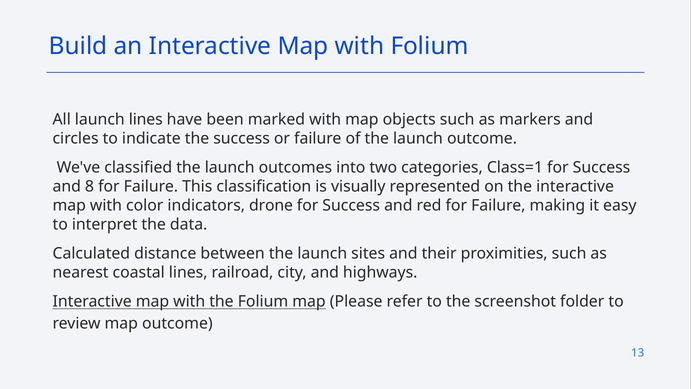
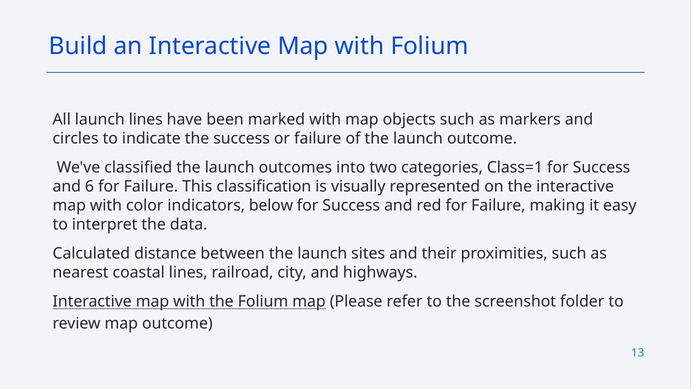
8: 8 -> 6
drone: drone -> below
